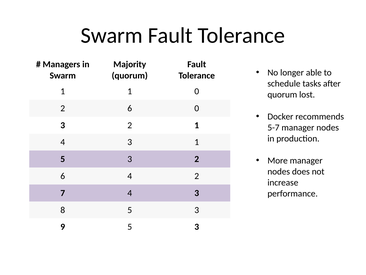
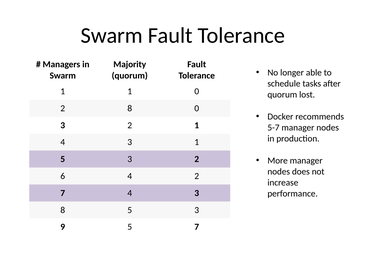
6 at (130, 108): 6 -> 8
9 5 3: 3 -> 7
